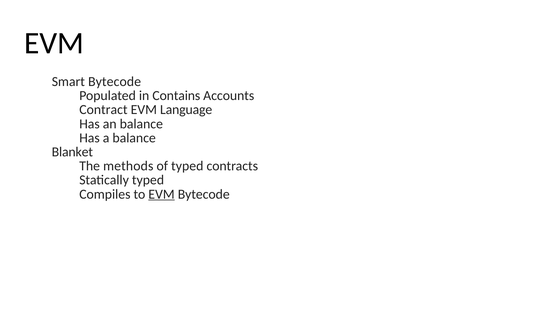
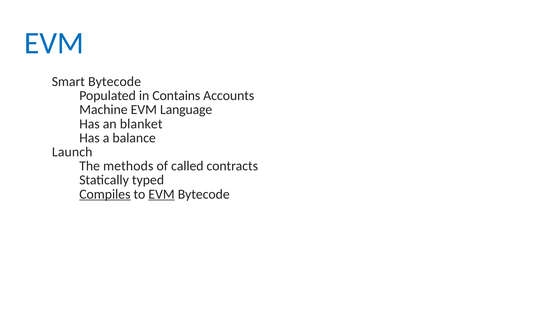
EVM at (54, 43) colour: black -> blue
Contract: Contract -> Machine
an balance: balance -> blanket
Blanket: Blanket -> Launch
of typed: typed -> called
Compiles underline: none -> present
